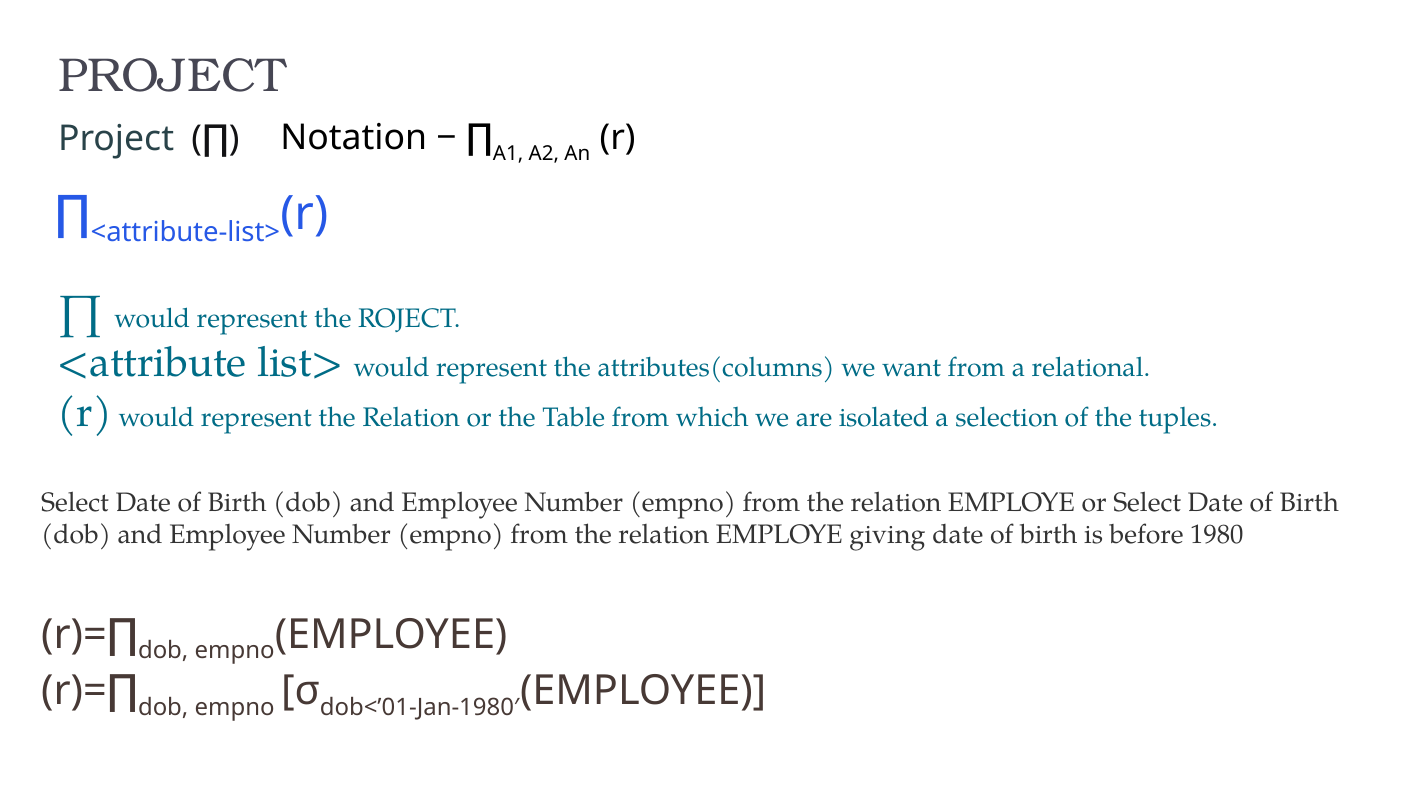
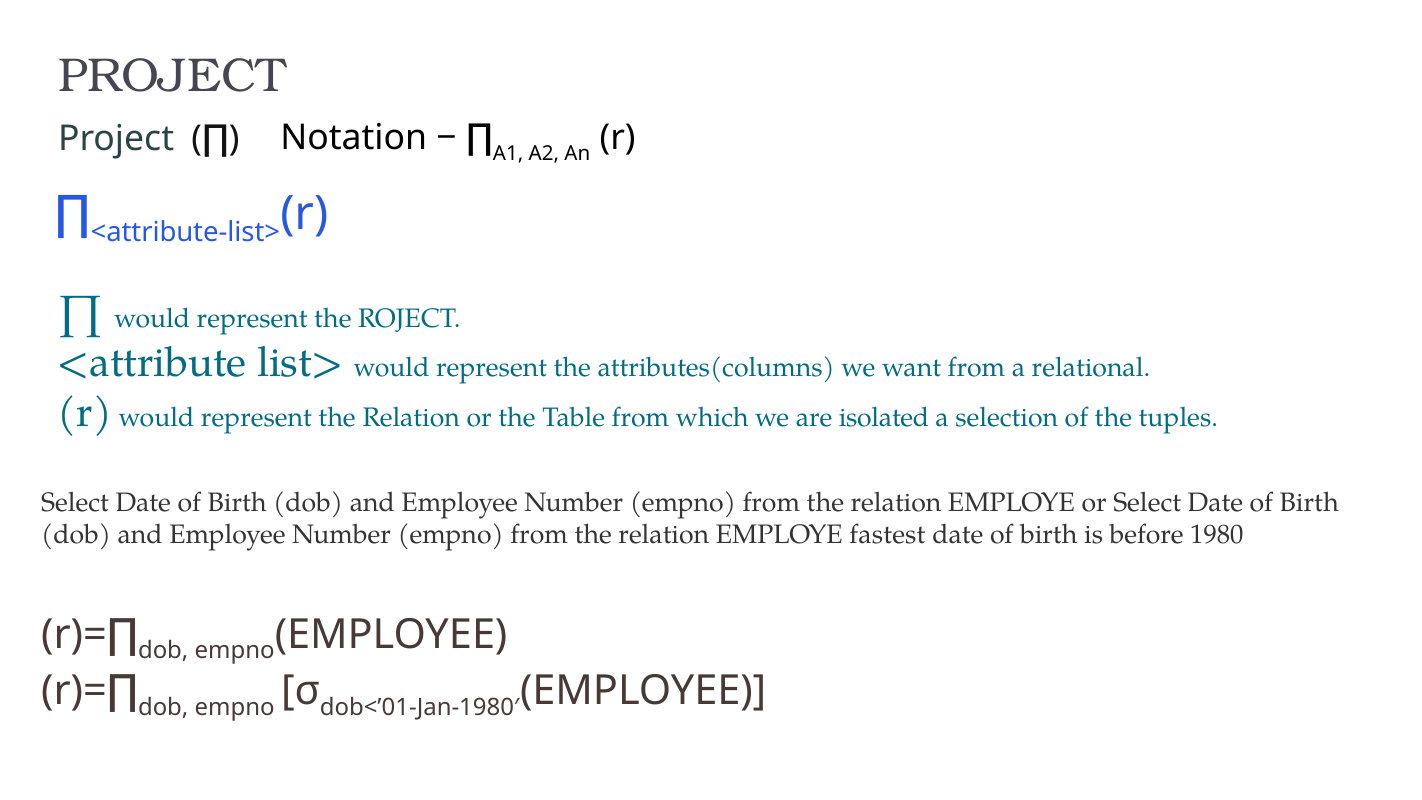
giving: giving -> fastest
